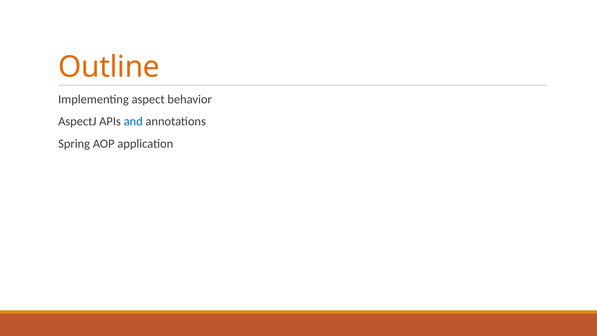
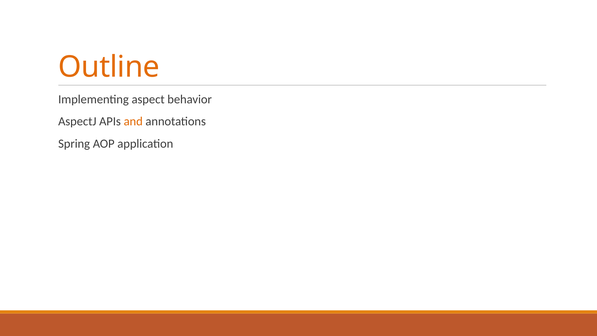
and colour: blue -> orange
